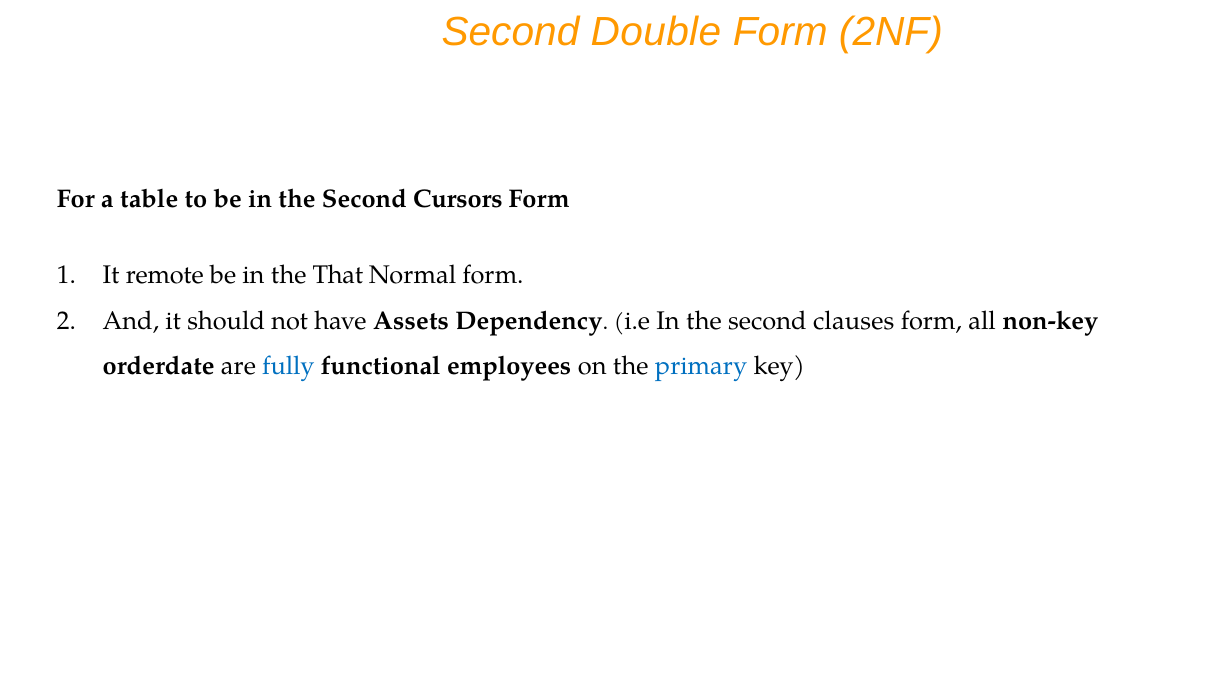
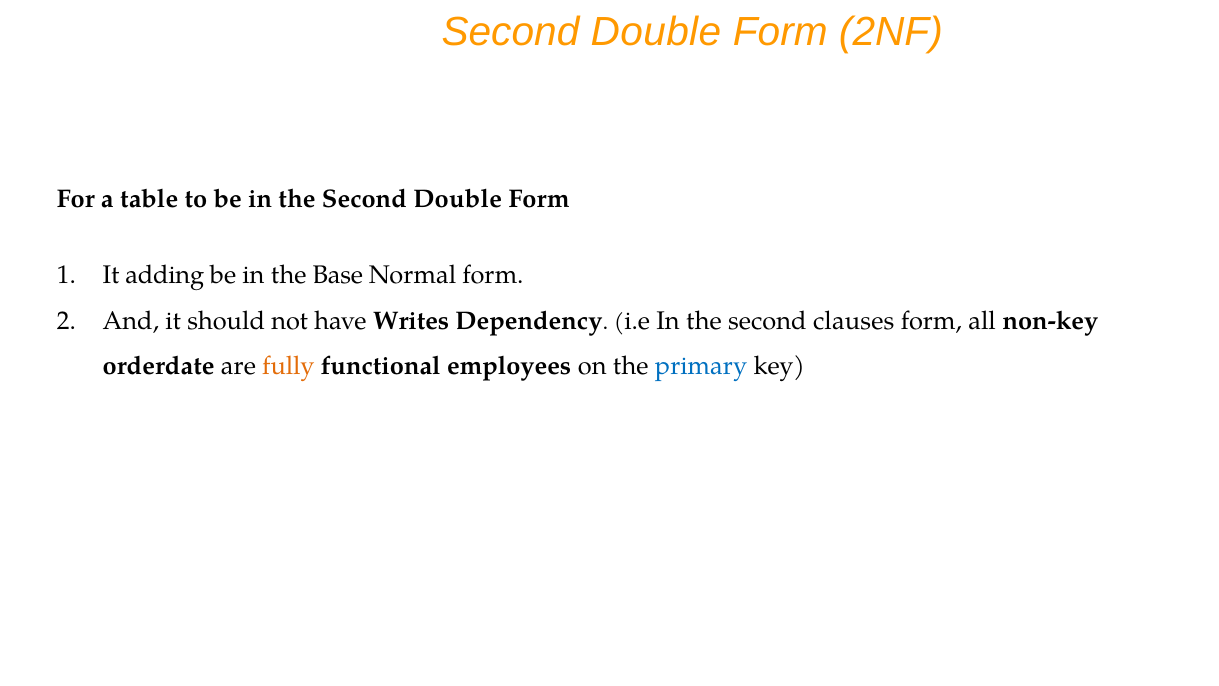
the Second Cursors: Cursors -> Double
remote: remote -> adding
That: That -> Base
Assets: Assets -> Writes
fully colour: blue -> orange
